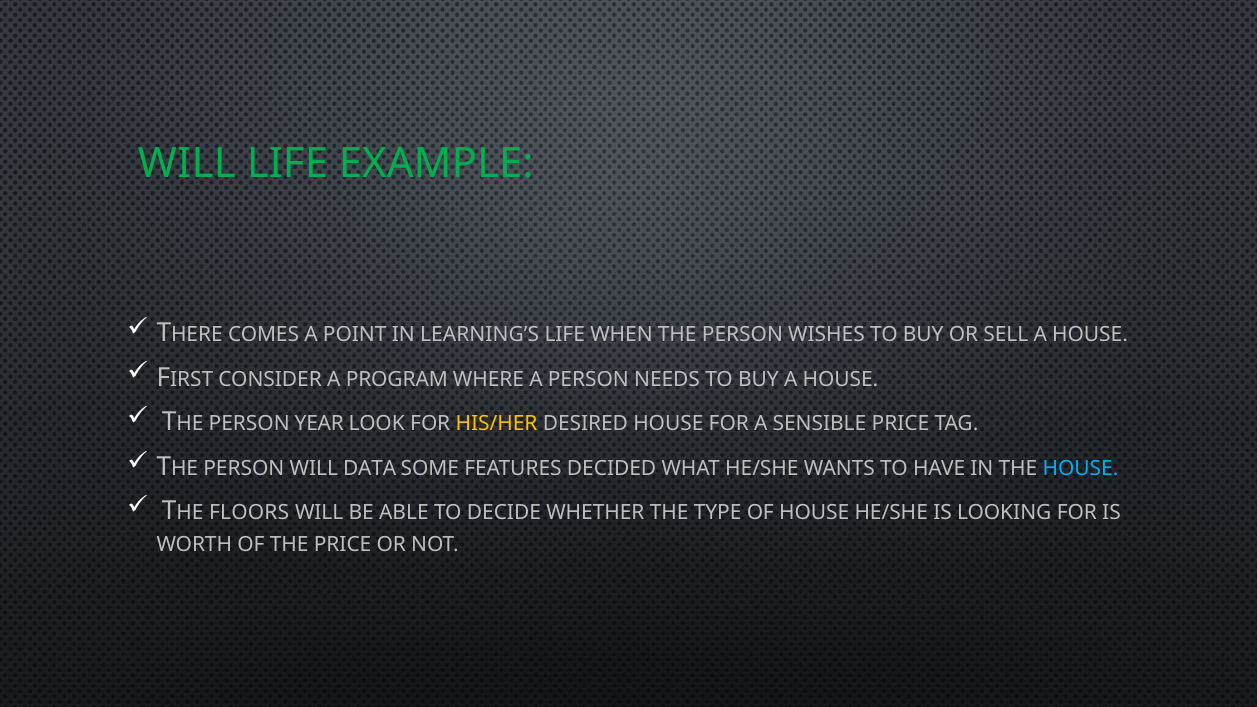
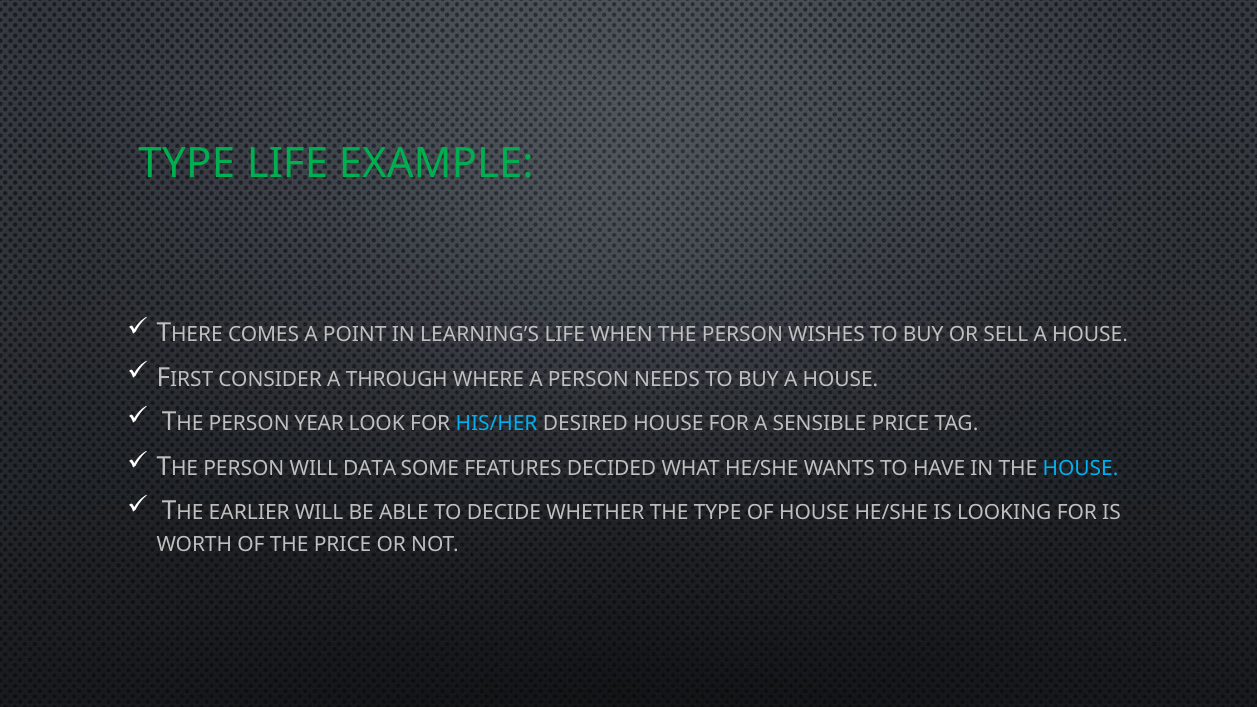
WILL at (187, 164): WILL -> TYPE
PROGRAM: PROGRAM -> THROUGH
HIS/HER colour: yellow -> light blue
FLOORS: FLOORS -> EARLIER
